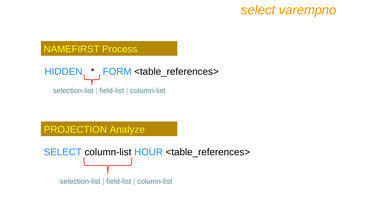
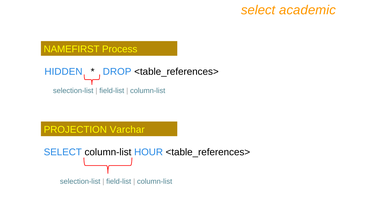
varempno: varempno -> academic
FORM: FORM -> DROP
Analyze: Analyze -> Varchar
